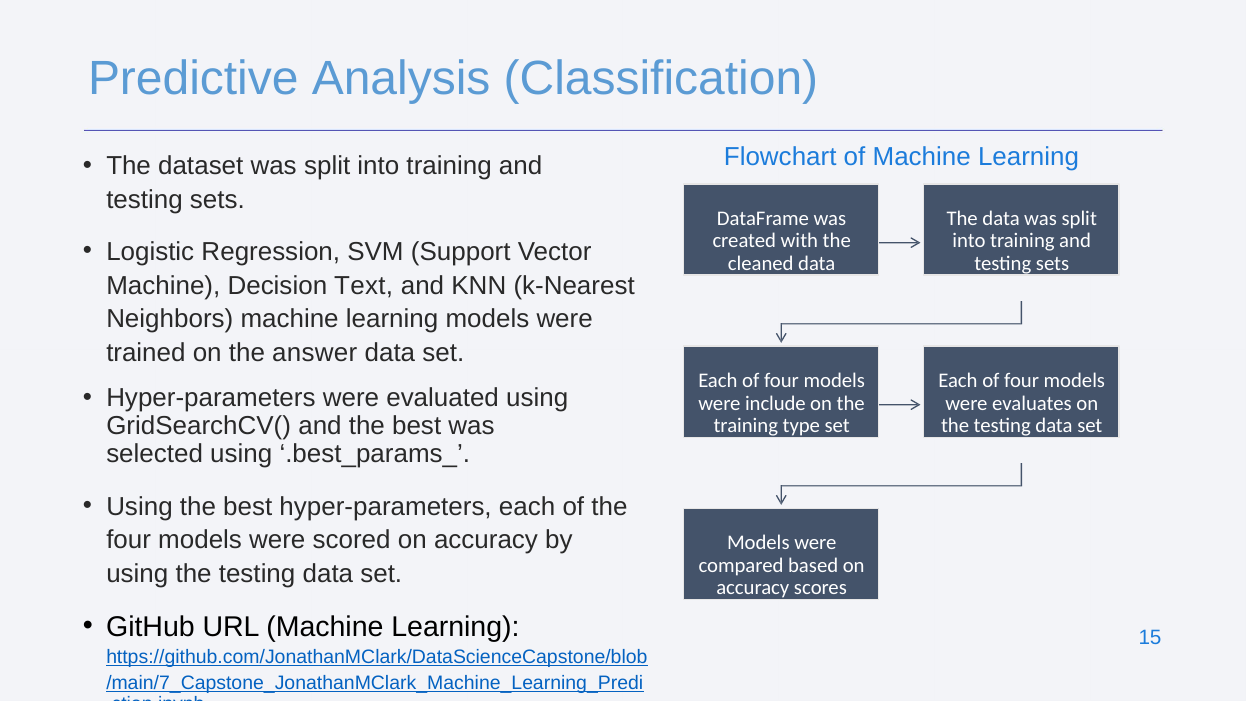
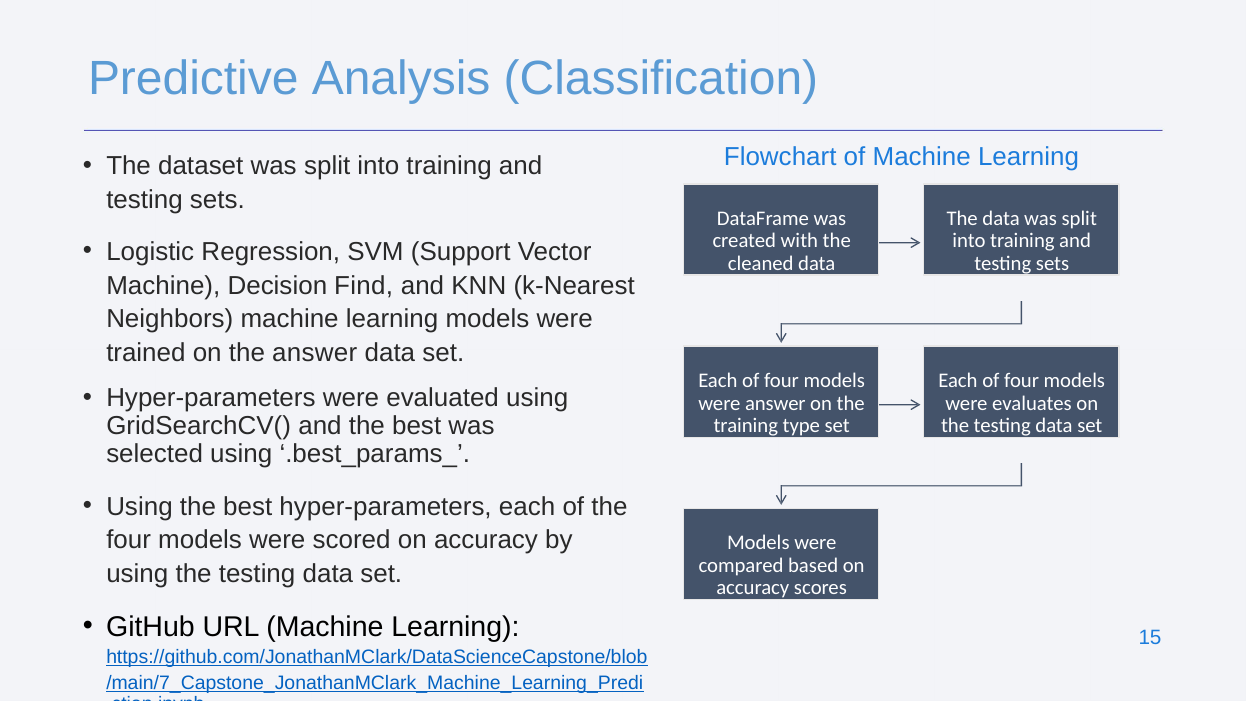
Text: Text -> Find
were include: include -> answer
